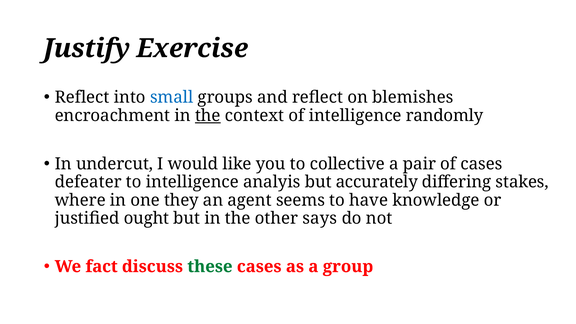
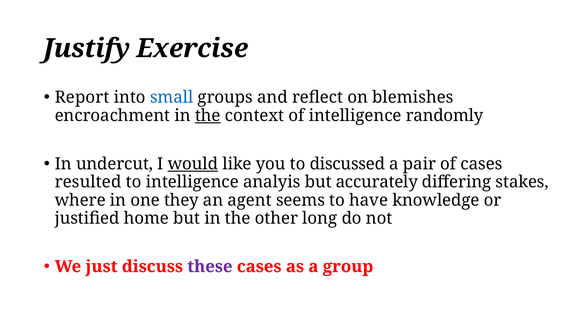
Reflect at (82, 97): Reflect -> Report
would underline: none -> present
collective: collective -> discussed
defeater: defeater -> resulted
ought: ought -> home
says: says -> long
fact: fact -> just
these colour: green -> purple
